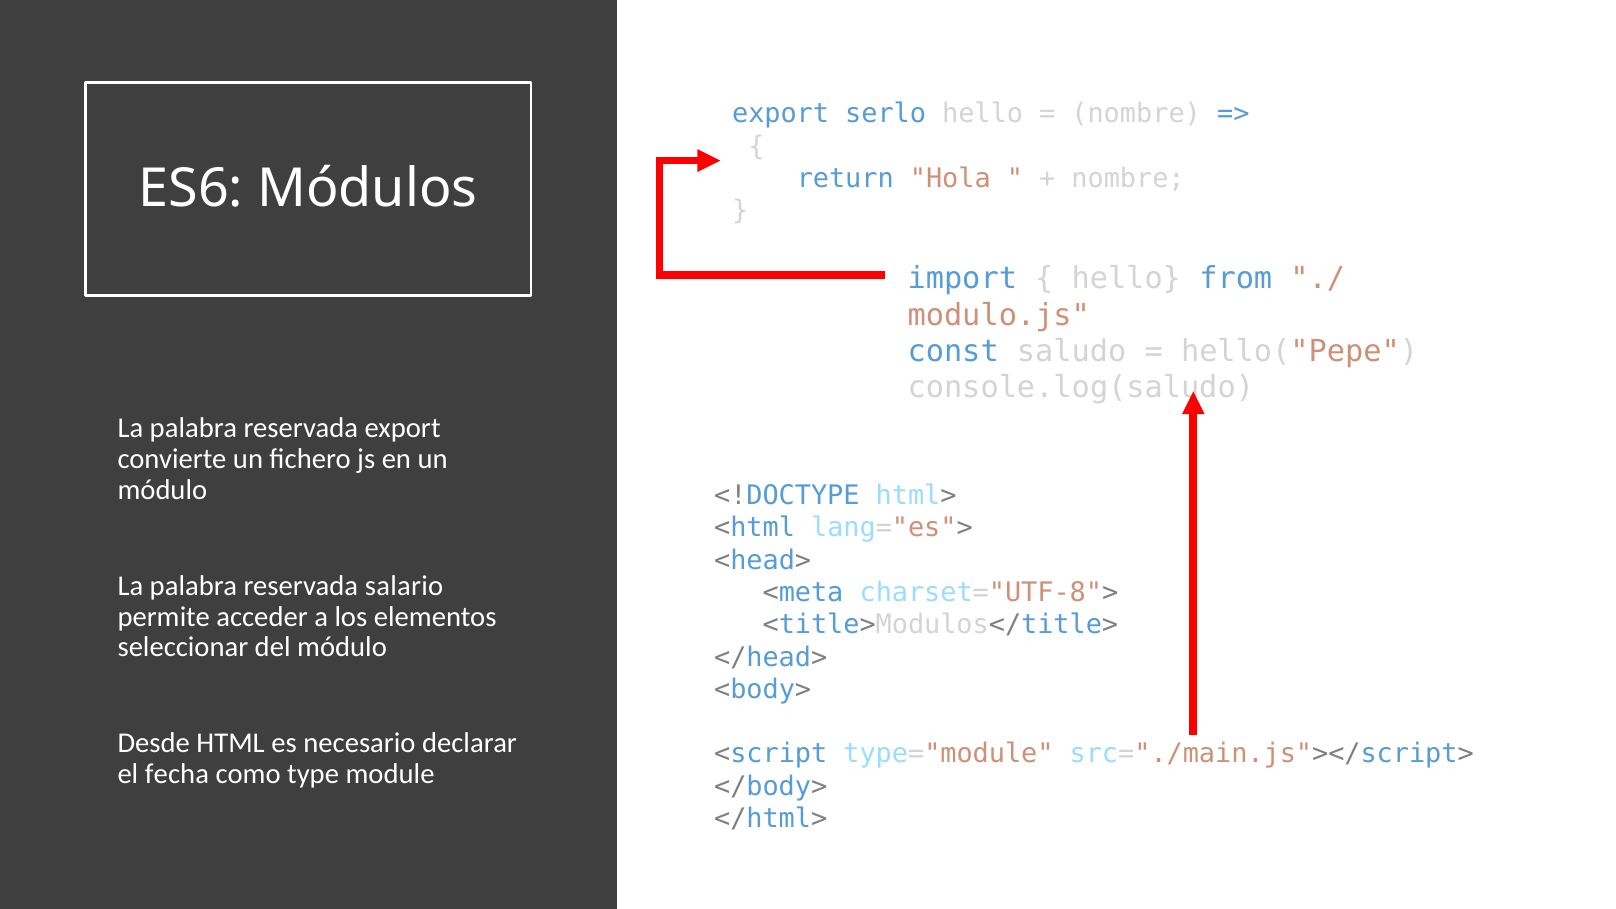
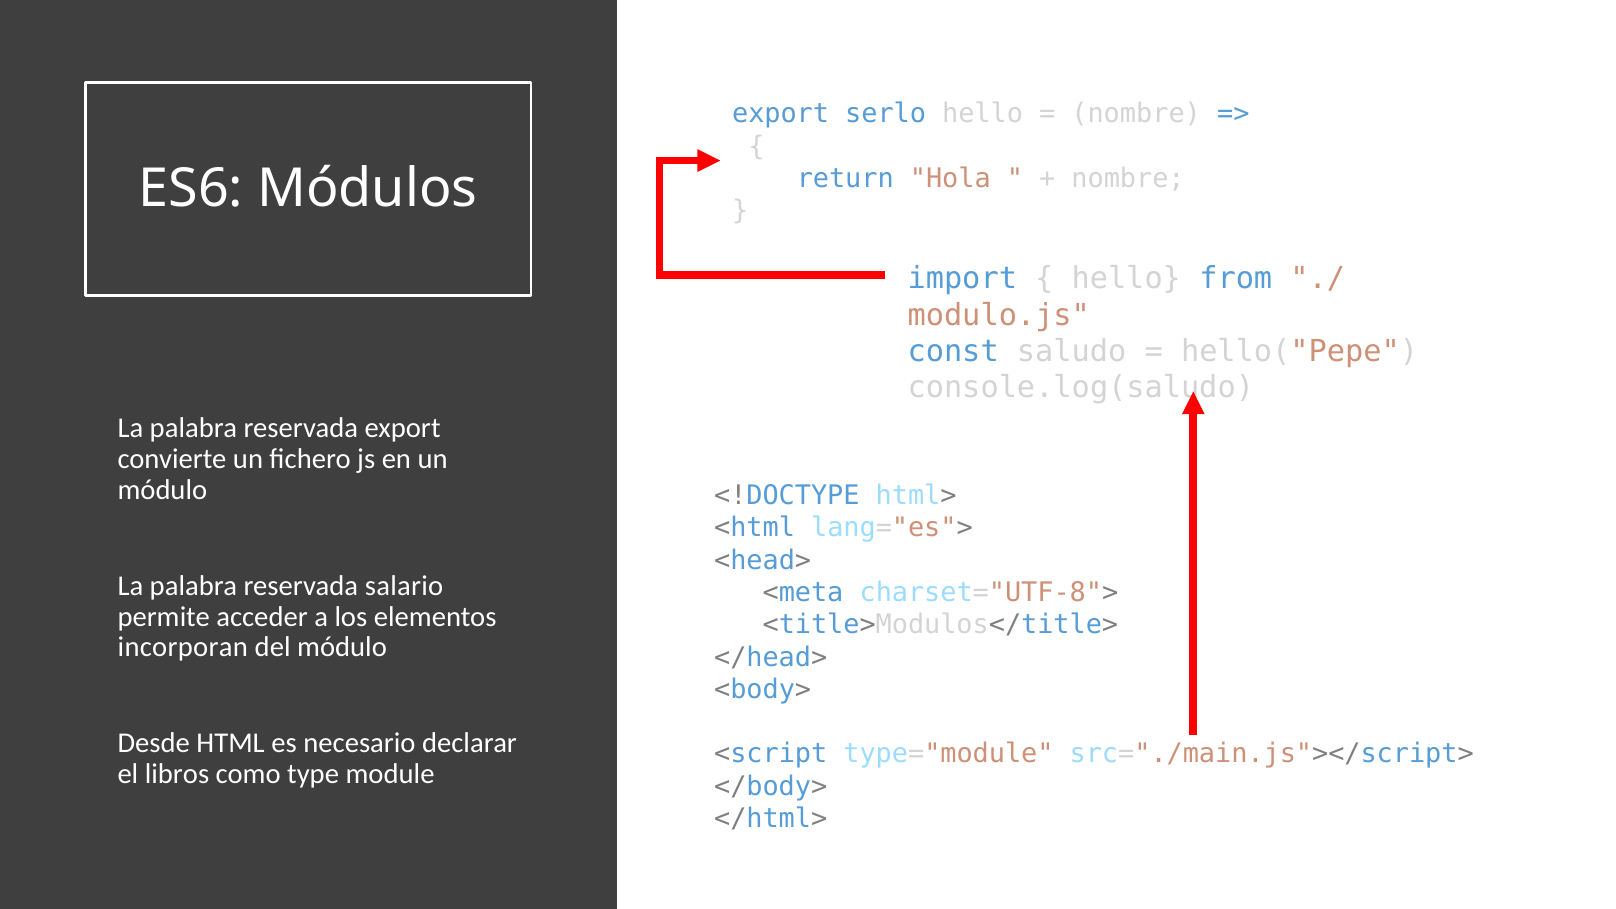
seleccionar: seleccionar -> incorporan
fecha: fecha -> libros
